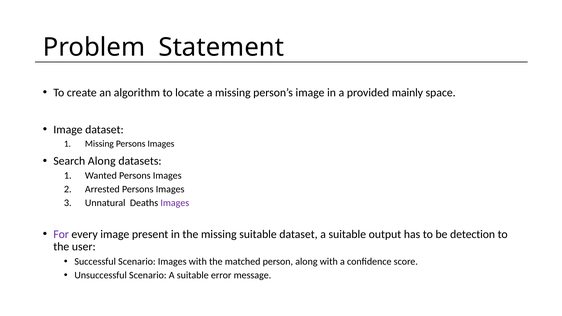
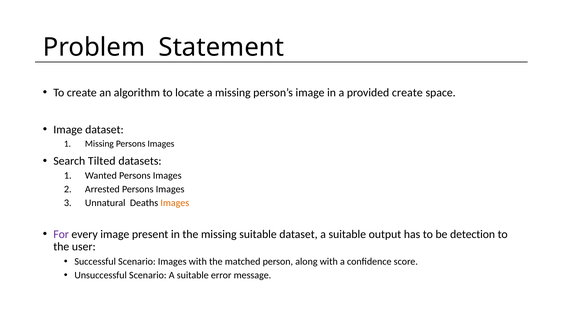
provided mainly: mainly -> create
Search Along: Along -> Tilted
Images at (175, 203) colour: purple -> orange
